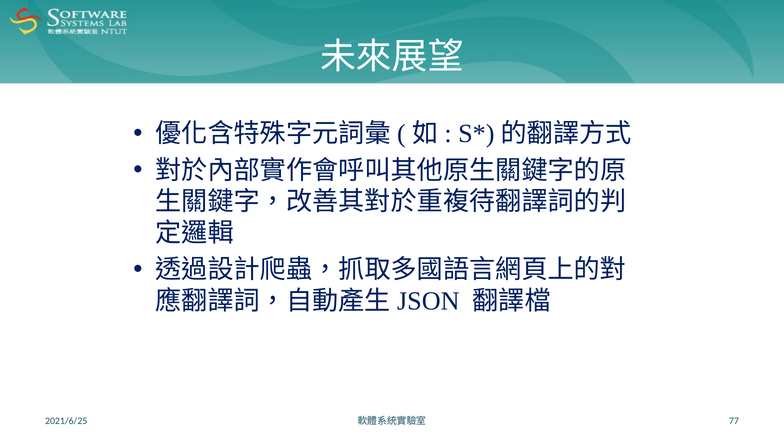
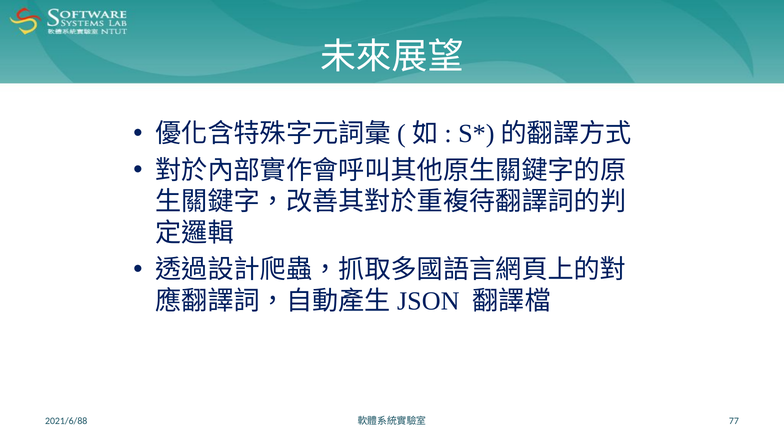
2021/6/25: 2021/6/25 -> 2021/6/88
